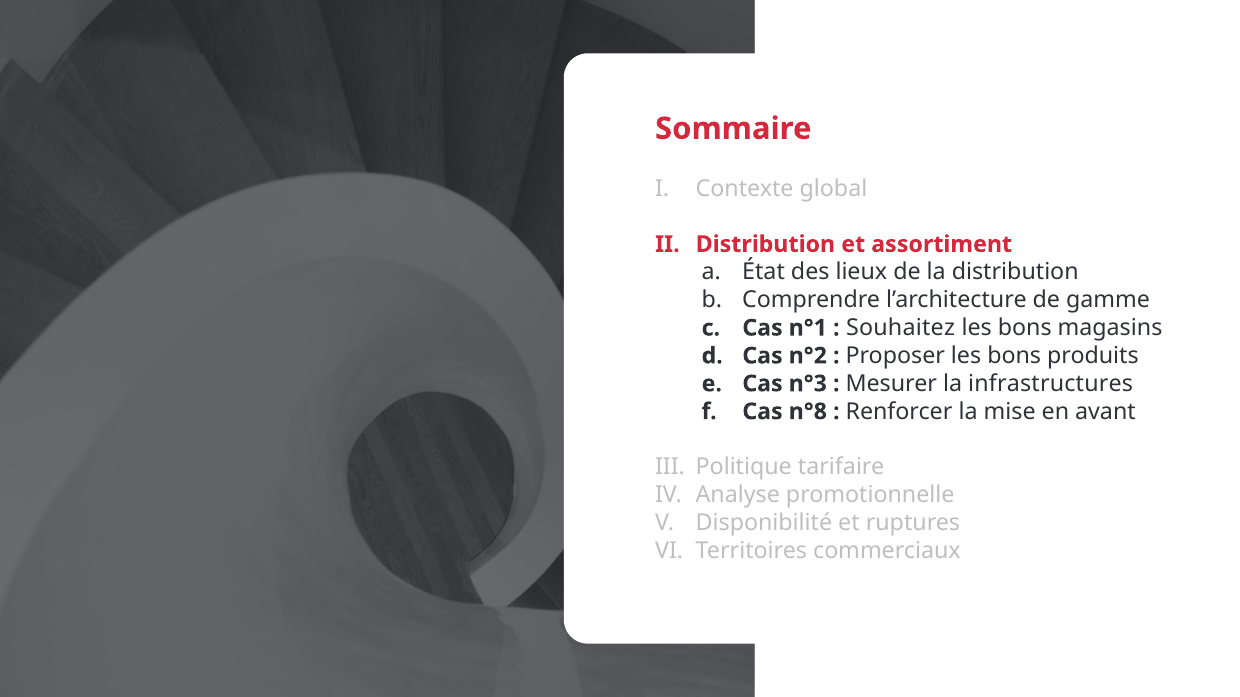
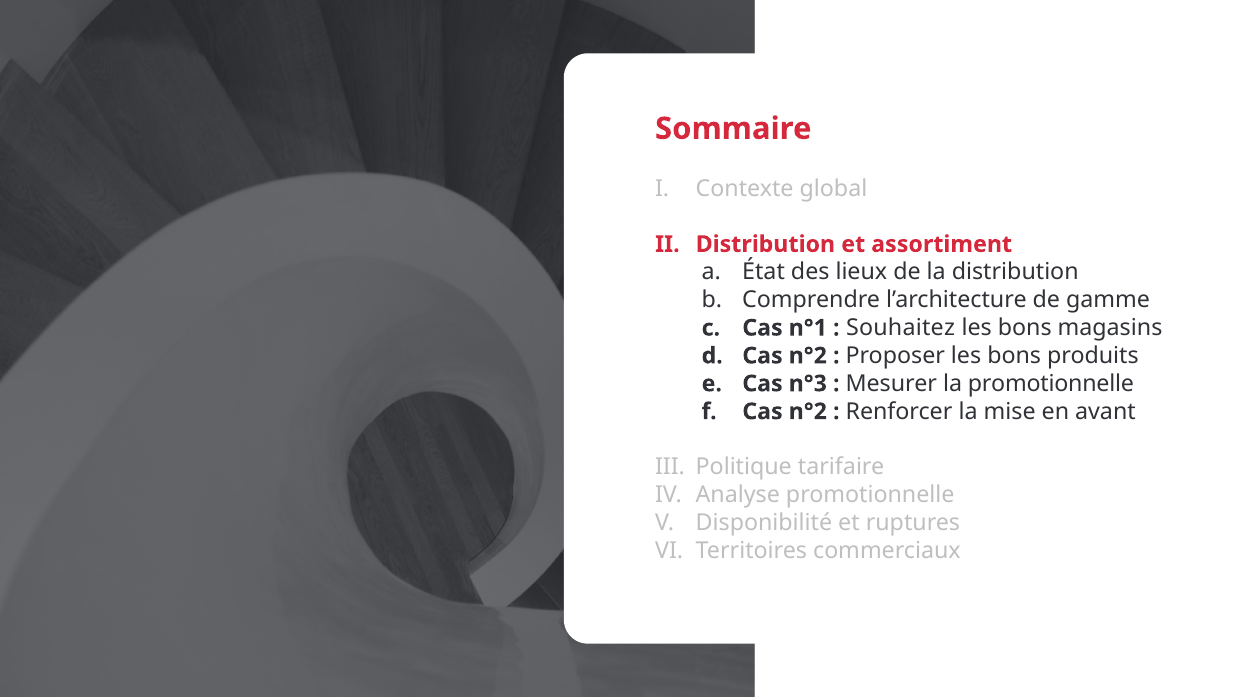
la infrastructures: infrastructures -> promotionnelle
n°8 at (808, 412): n°8 -> n°2
